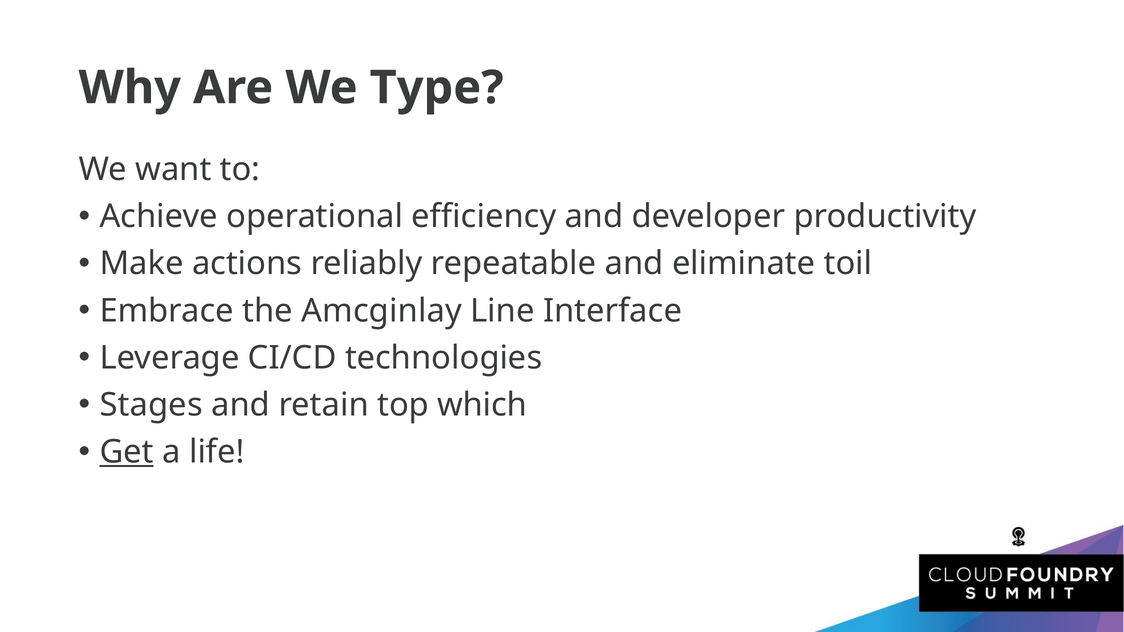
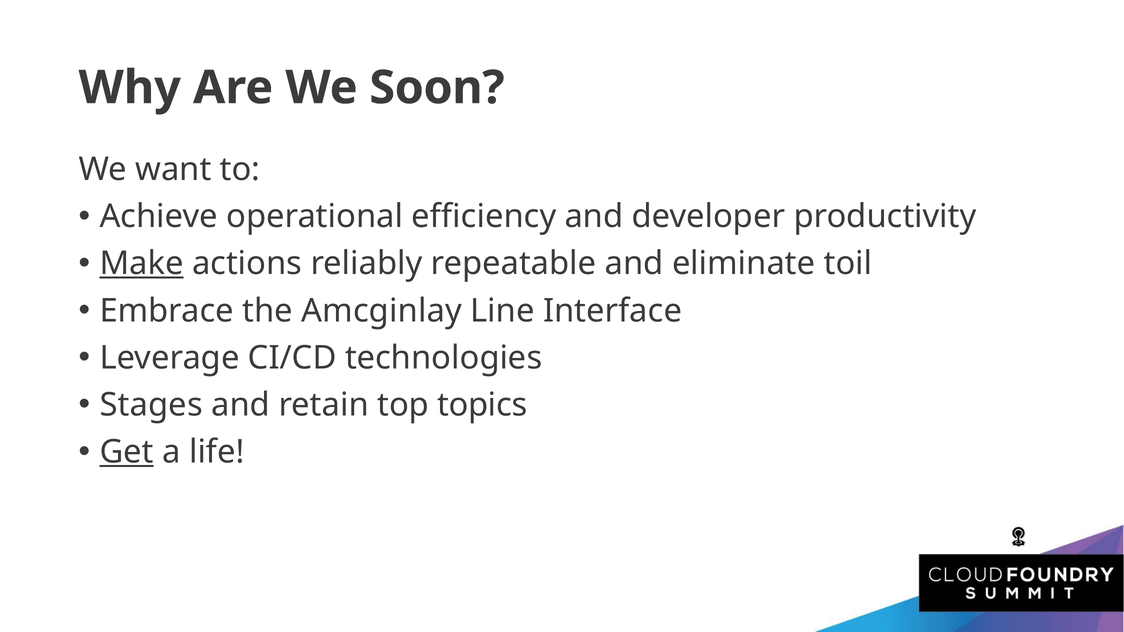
Type: Type -> Soon
Make underline: none -> present
which: which -> topics
